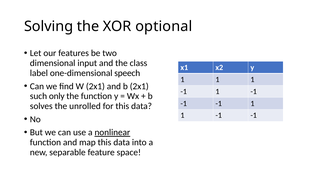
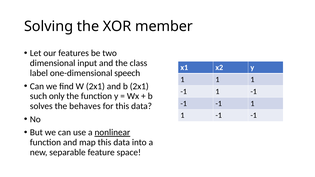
optional: optional -> member
unrolled: unrolled -> behaves
